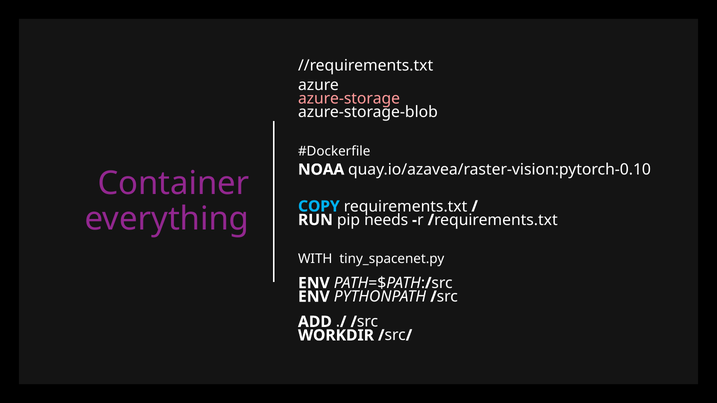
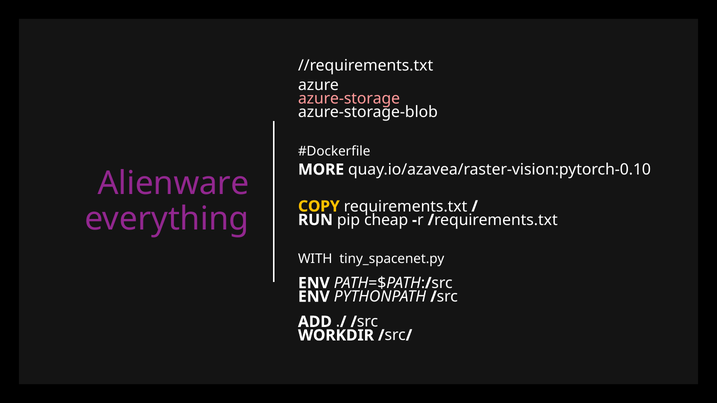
NOAA: NOAA -> MORE
Container: Container -> Alienware
COPY colour: light blue -> yellow
needs: needs -> cheap
